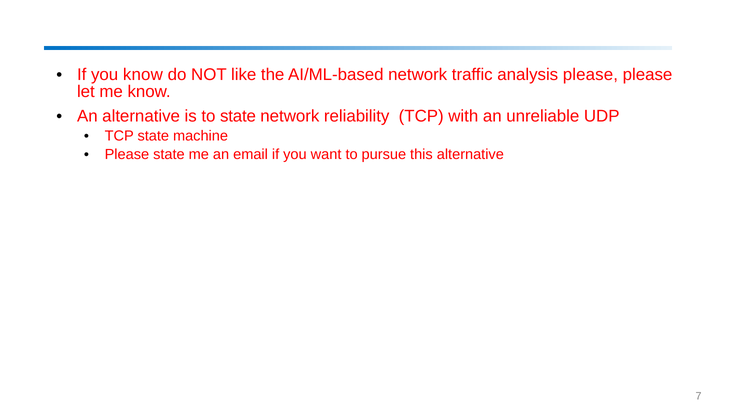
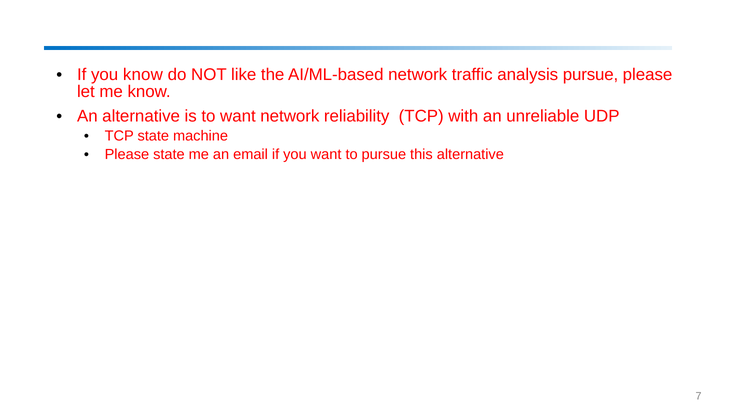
analysis please: please -> pursue
to state: state -> want
